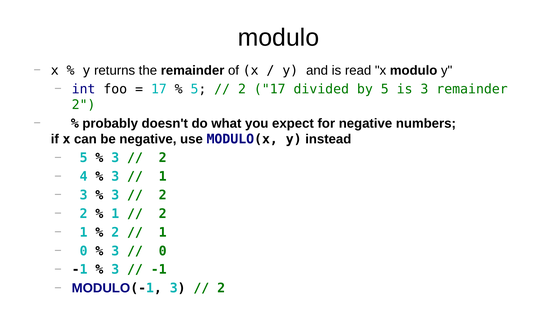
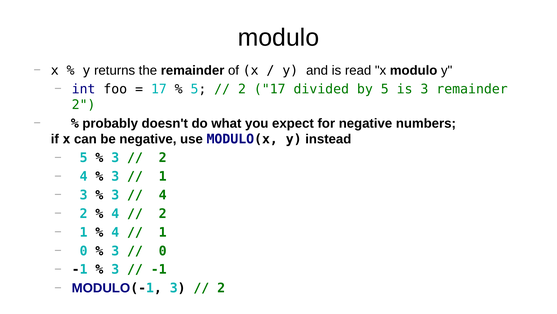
2 at (163, 195): 2 -> 4
1 at (115, 213): 1 -> 4
2 at (115, 232): 2 -> 4
